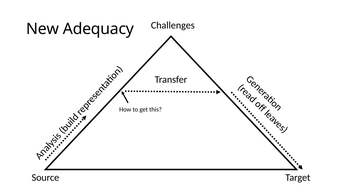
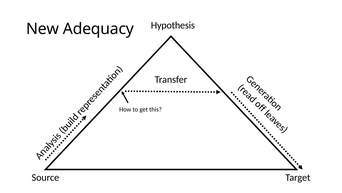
Challenges: Challenges -> Hypothesis
